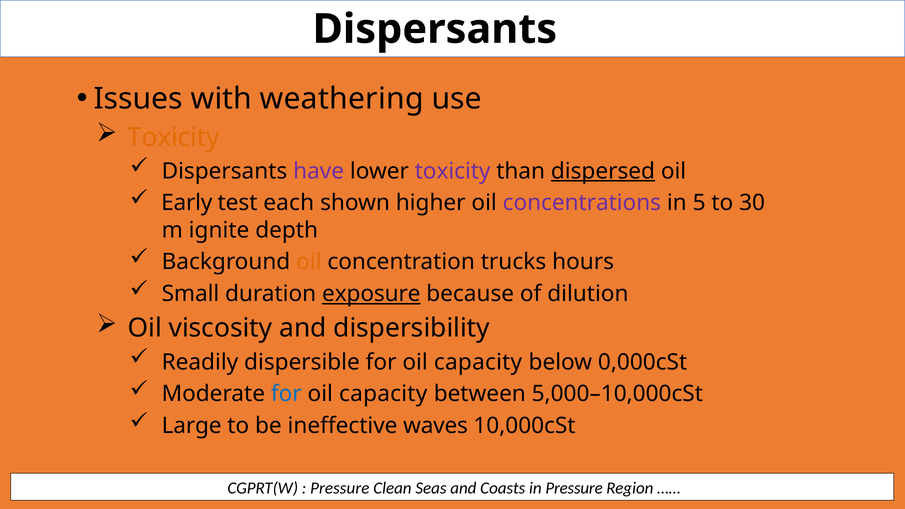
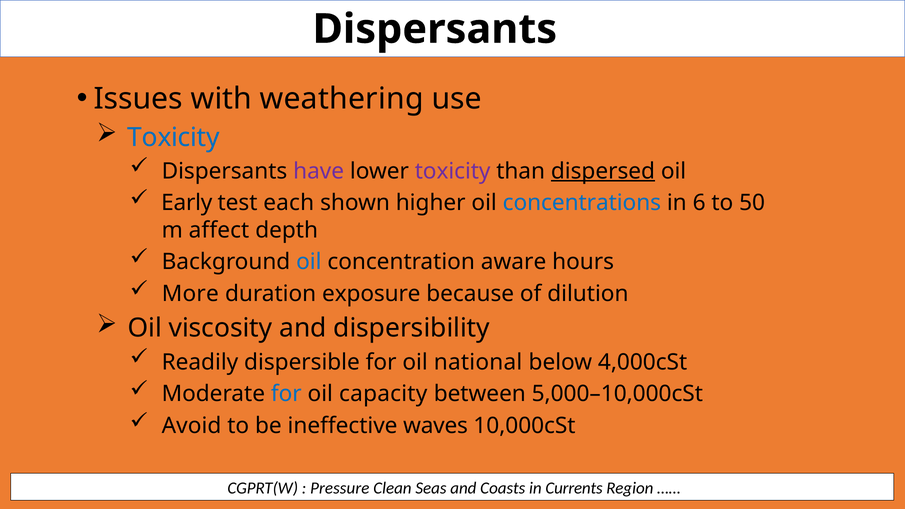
Toxicity at (173, 137) colour: orange -> blue
concentrations colour: purple -> blue
5: 5 -> 6
30: 30 -> 50
ignite: ignite -> affect
oil at (309, 262) colour: orange -> blue
trucks: trucks -> aware
Small: Small -> More
exposure underline: present -> none
dispersible for oil capacity: capacity -> national
0,000cSt: 0,000cSt -> 4,000cSt
Large: Large -> Avoid
in Pressure: Pressure -> Currents
